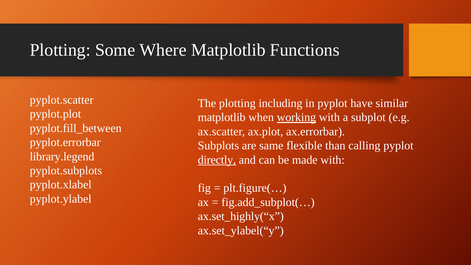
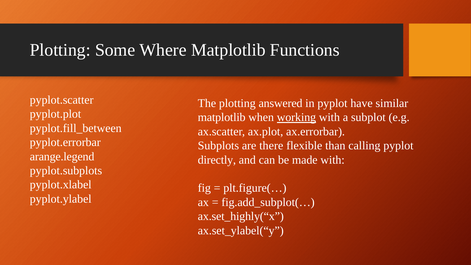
including: including -> answered
same: same -> there
library.legend: library.legend -> arange.legend
directly underline: present -> none
